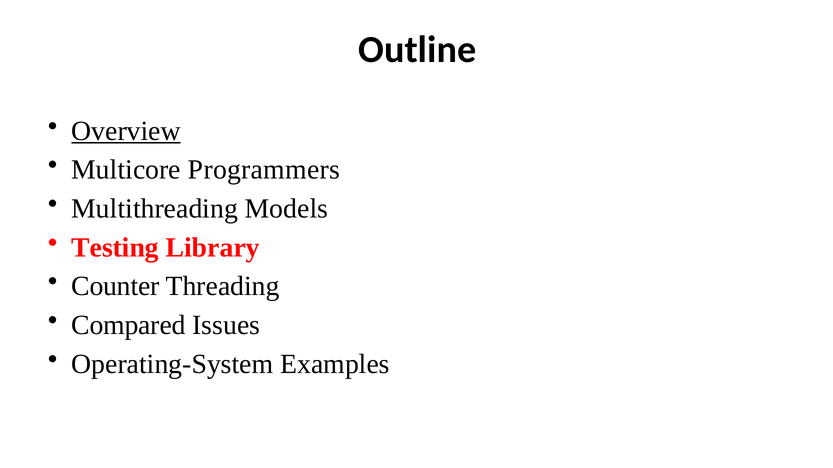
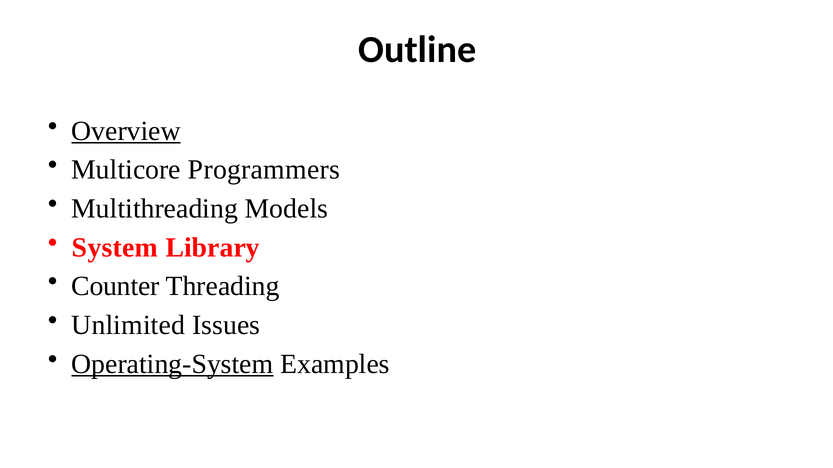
Testing: Testing -> System
Compared: Compared -> Unlimited
Operating-System underline: none -> present
